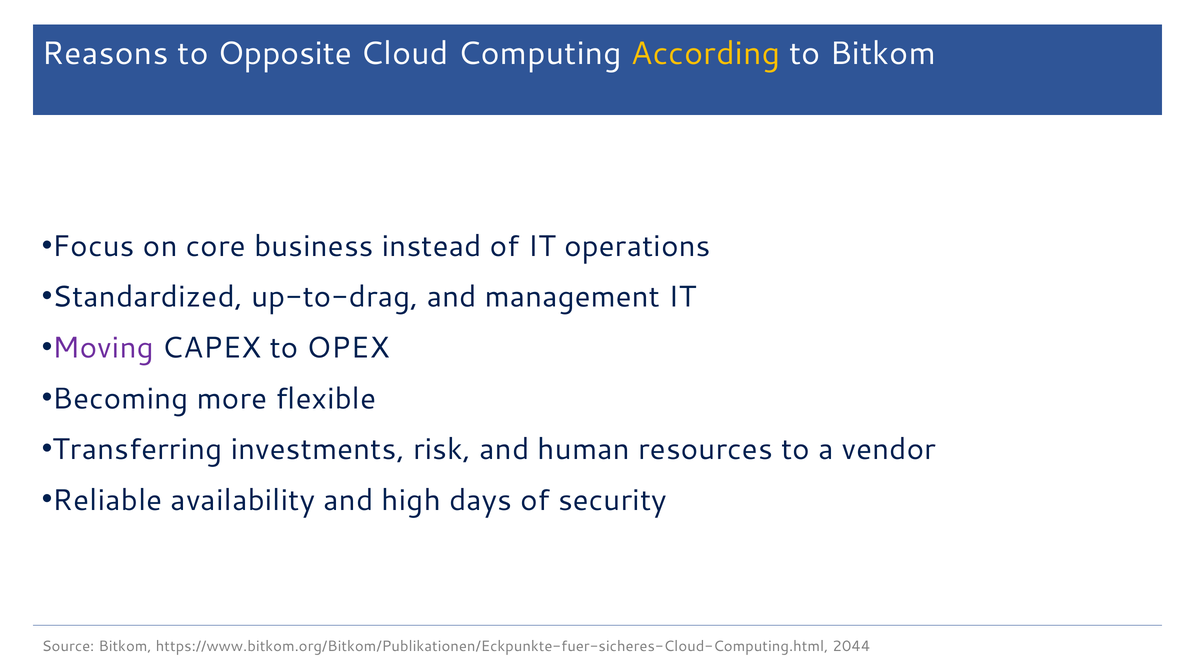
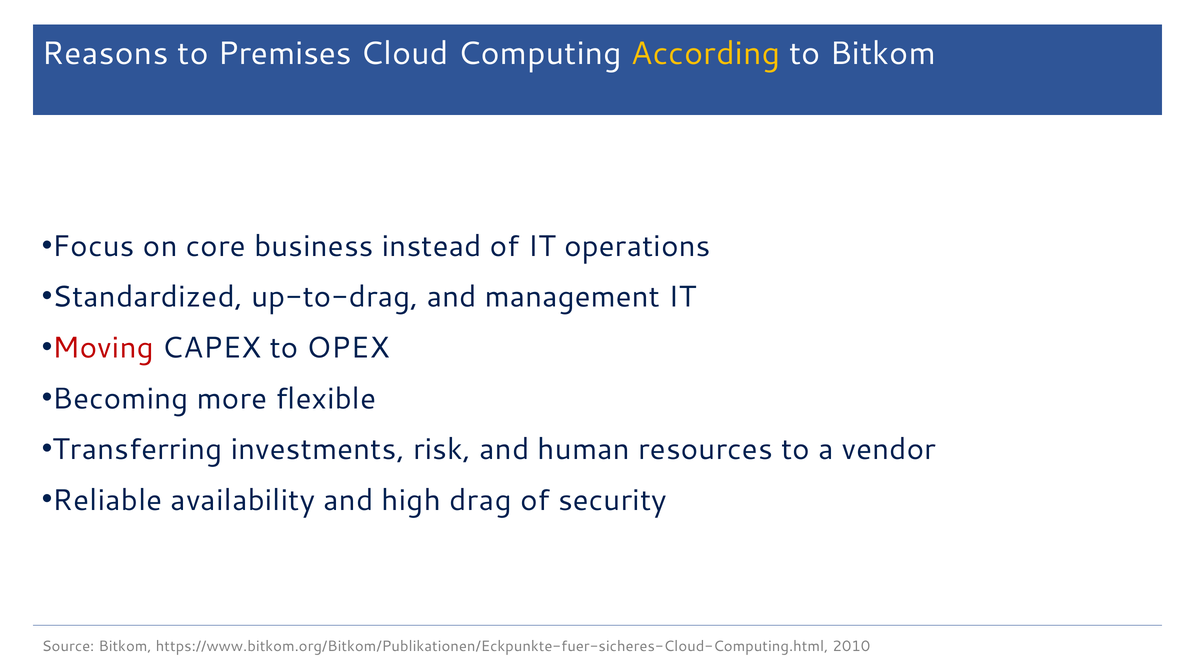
Opposite: Opposite -> Premises
Moving colour: purple -> red
days: days -> drag
2044: 2044 -> 2010
